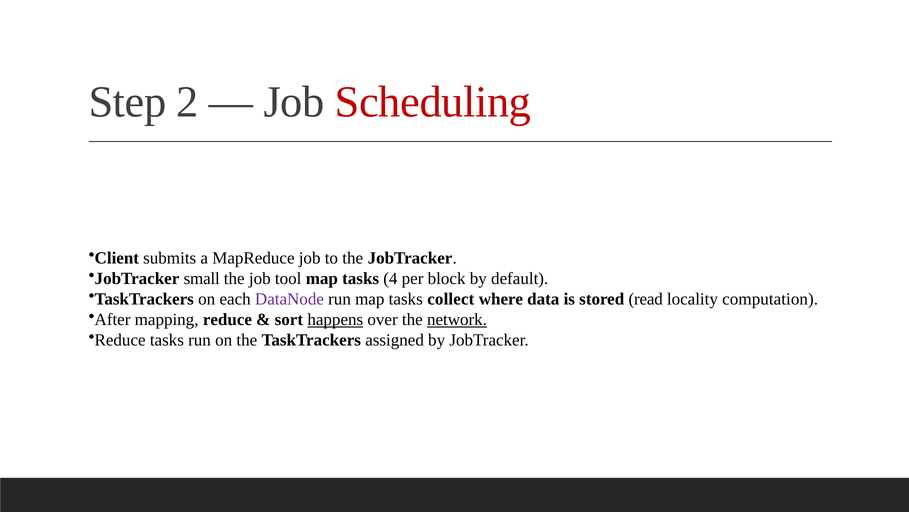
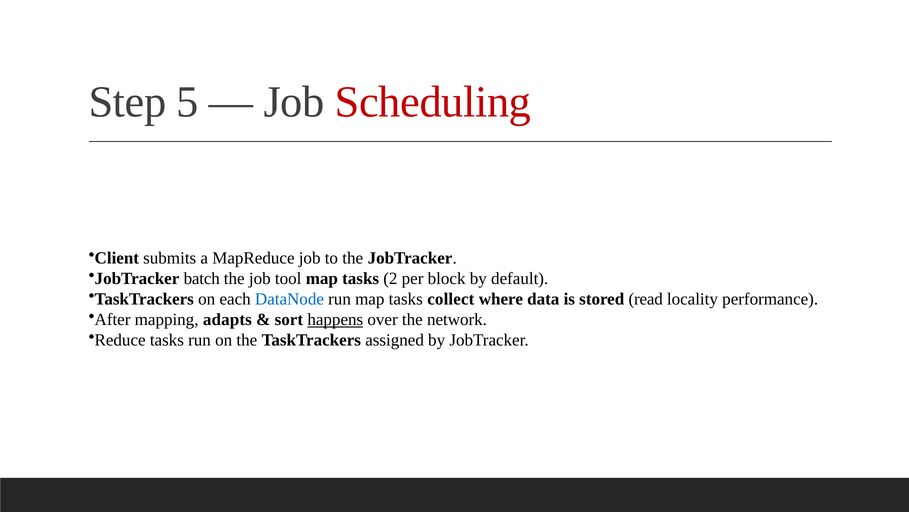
2: 2 -> 5
small: small -> batch
4: 4 -> 2
DataNode colour: purple -> blue
computation: computation -> performance
mapping reduce: reduce -> adapts
network underline: present -> none
